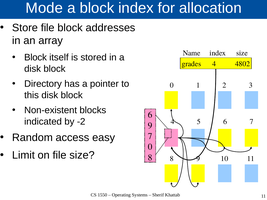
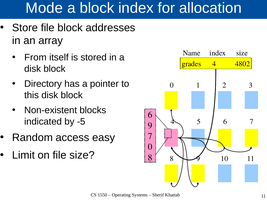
Block at (35, 57): Block -> From
-2: -2 -> -5
